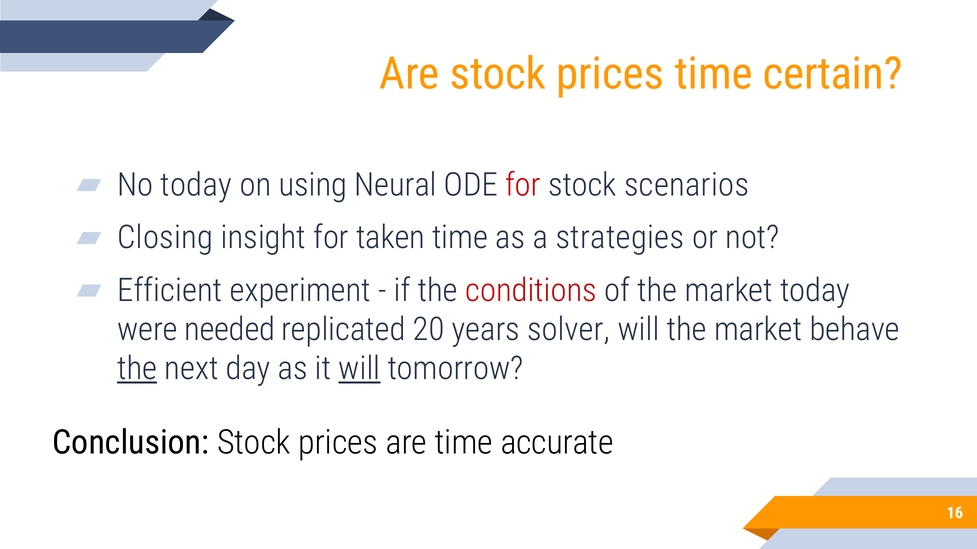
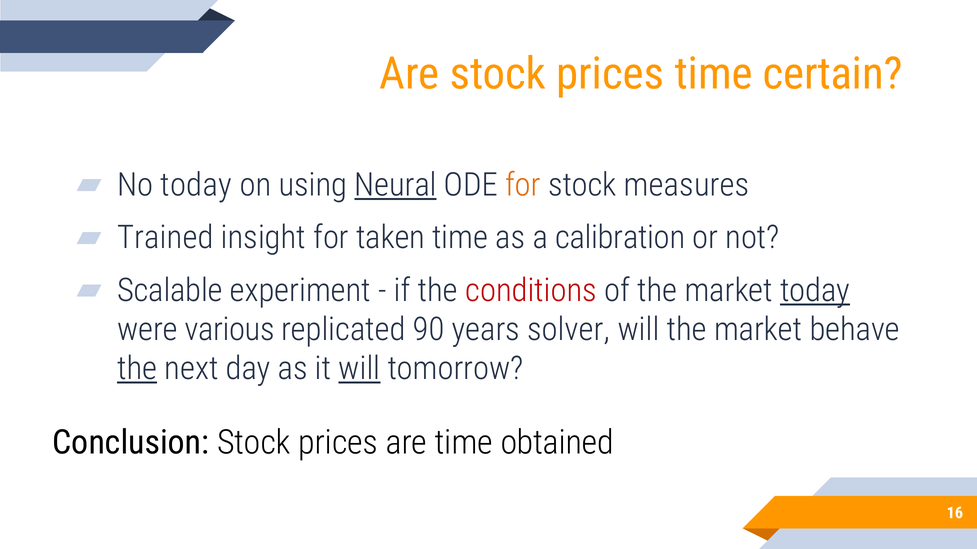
Neural underline: none -> present
for at (523, 185) colour: red -> orange
scenarios: scenarios -> measures
Closing: Closing -> Trained
strategies: strategies -> calibration
Efficient: Efficient -> Scalable
today at (815, 291) underline: none -> present
needed: needed -> various
20: 20 -> 90
accurate: accurate -> obtained
